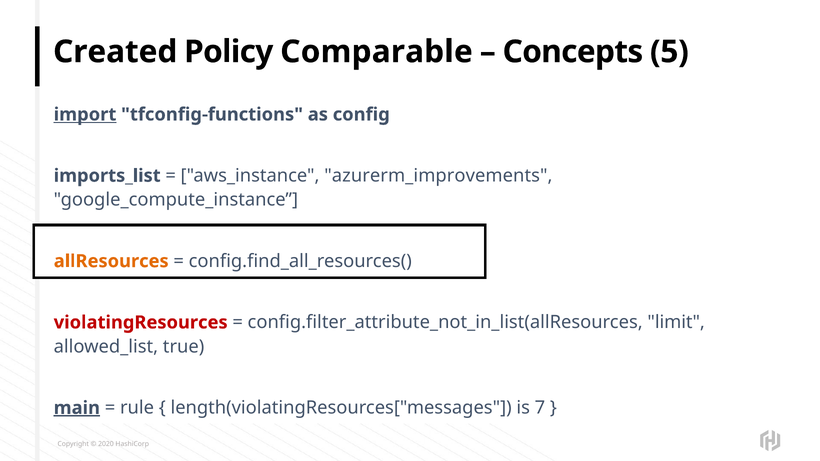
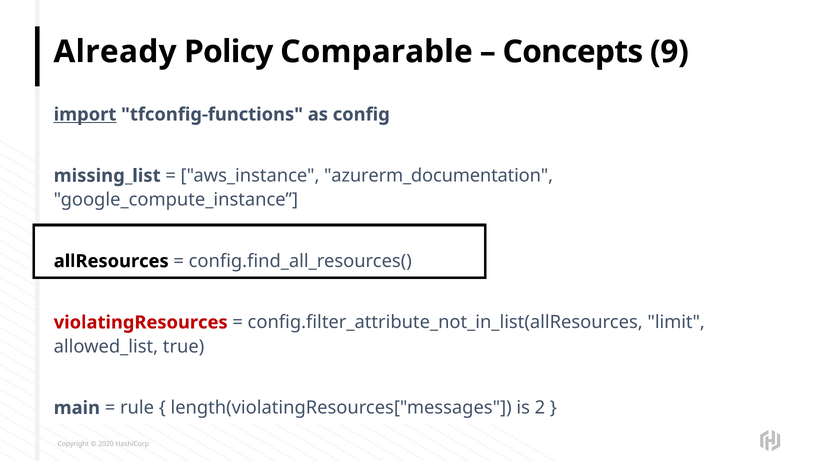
Created: Created -> Already
5: 5 -> 9
imports_list: imports_list -> missing_list
azurerm_improvements: azurerm_improvements -> azurerm_documentation
allResources colour: orange -> black
main underline: present -> none
7: 7 -> 2
